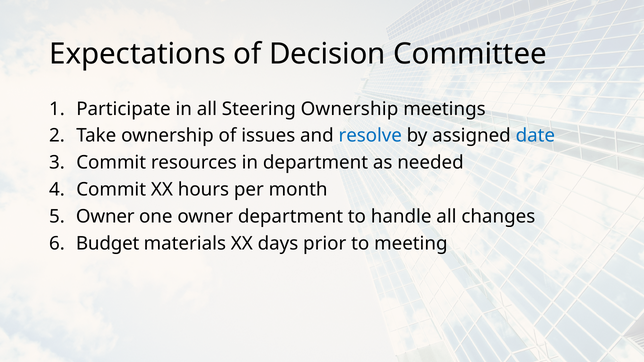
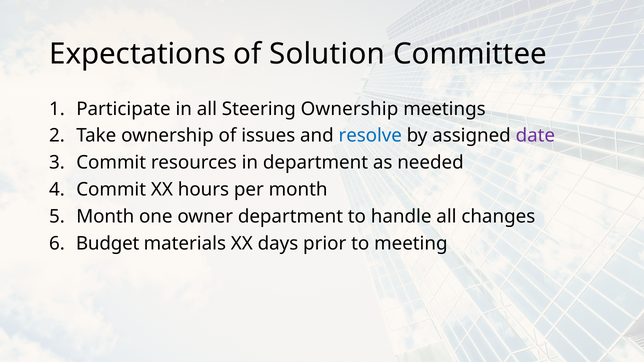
Decision: Decision -> Solution
date colour: blue -> purple
Owner at (105, 217): Owner -> Month
